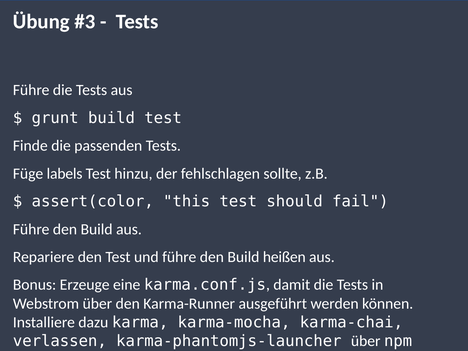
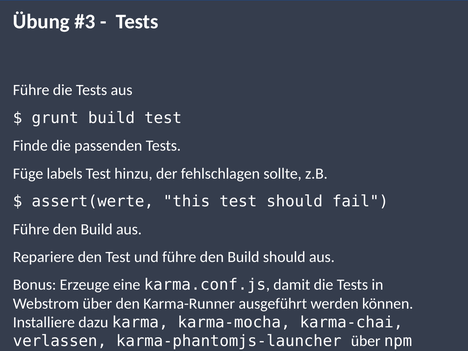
assert(color: assert(color -> assert(werte
Build heißen: heißen -> should
